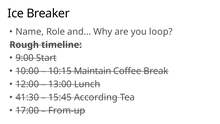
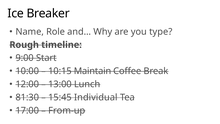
loop: loop -> type
41:30: 41:30 -> 81:30
According: According -> Individual
